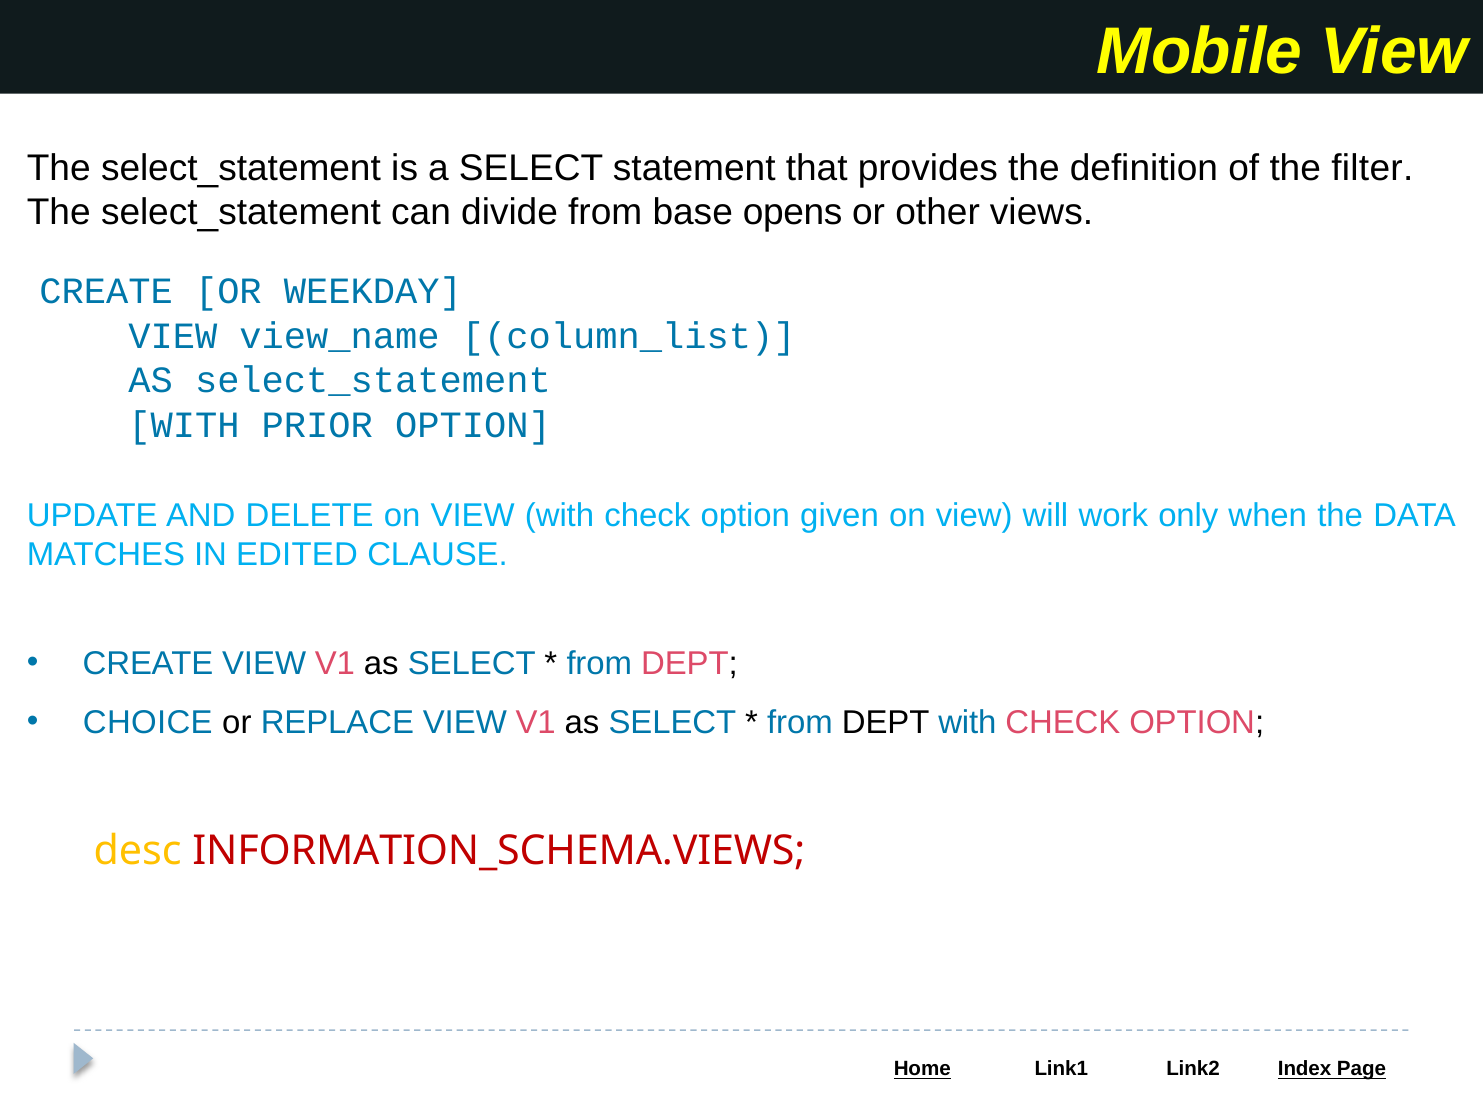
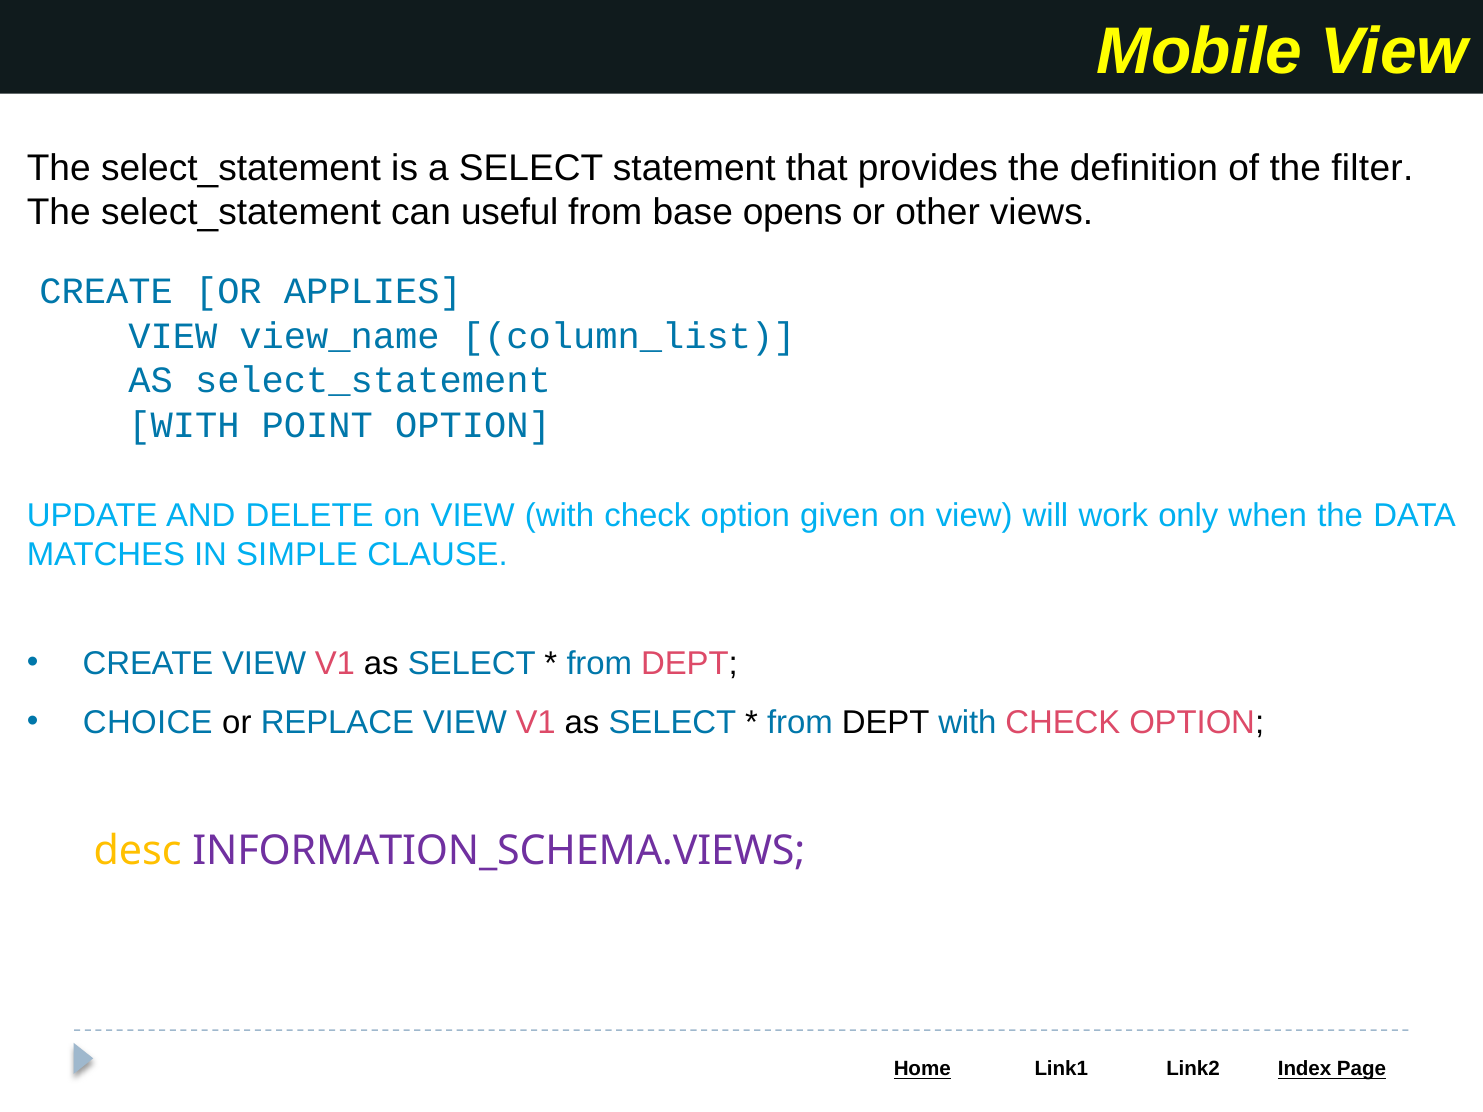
divide: divide -> useful
WEEKDAY: WEEKDAY -> APPLIES
PRIOR: PRIOR -> POINT
EDITED: EDITED -> SIMPLE
INFORMATION_SCHEMA.VIEWS colour: red -> purple
